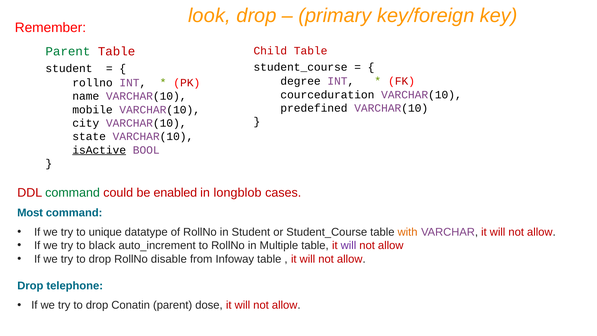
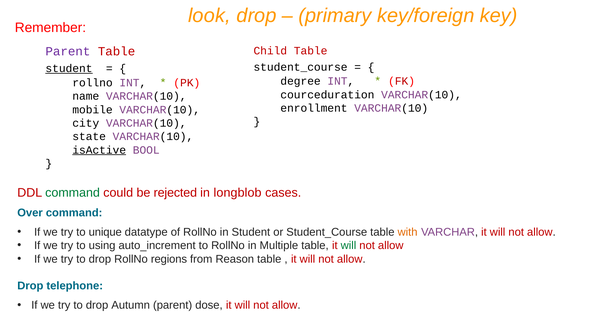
Parent at (68, 51) colour: green -> purple
student at (69, 69) underline: none -> present
predefined: predefined -> enrollment
enabled: enabled -> rejected
Most: Most -> Over
black: black -> using
will at (348, 245) colour: purple -> green
disable: disable -> regions
Infoway: Infoway -> Reason
Conatin: Conatin -> Autumn
